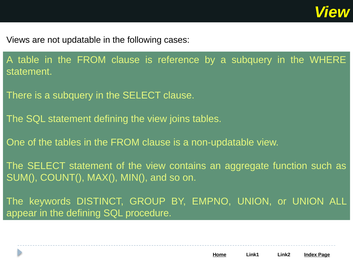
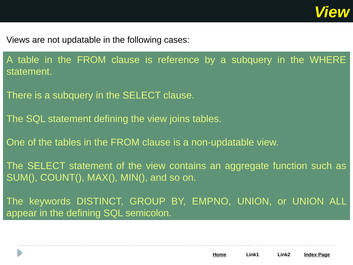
procedure: procedure -> semicolon
